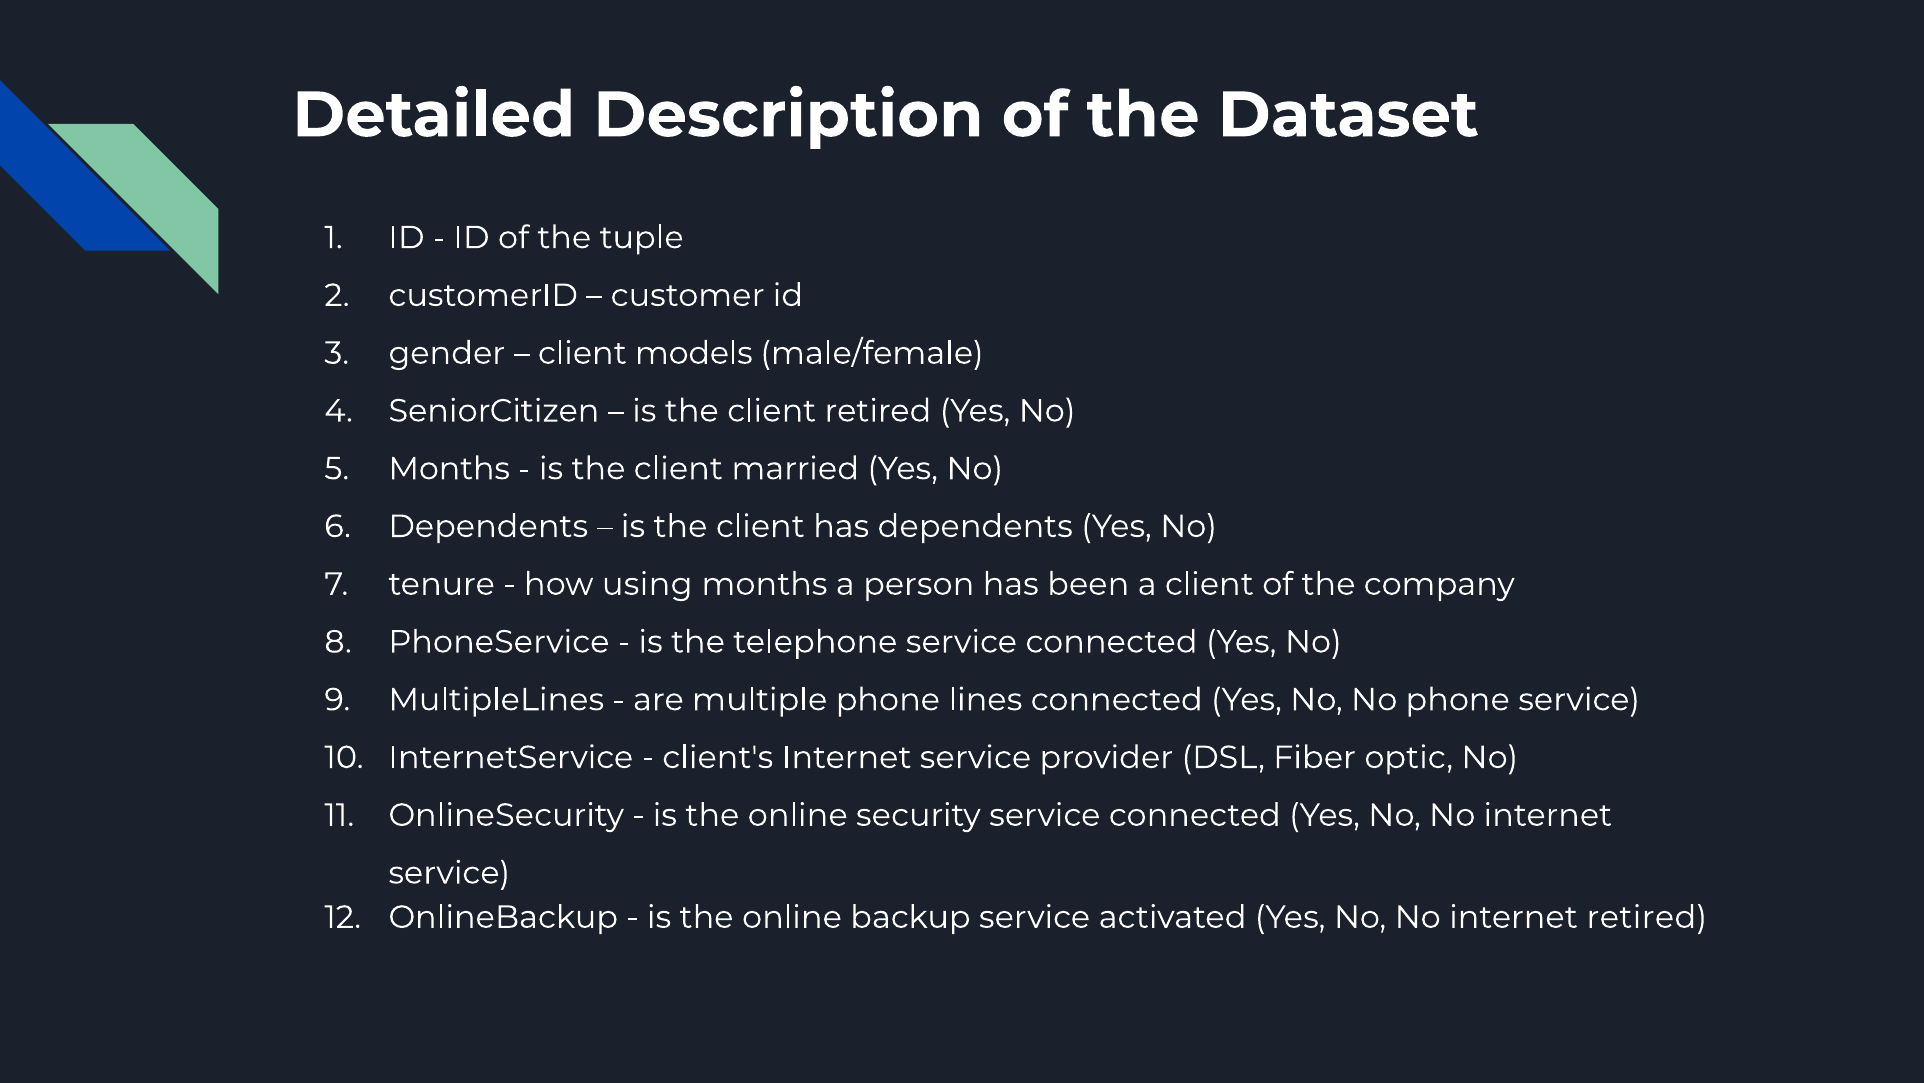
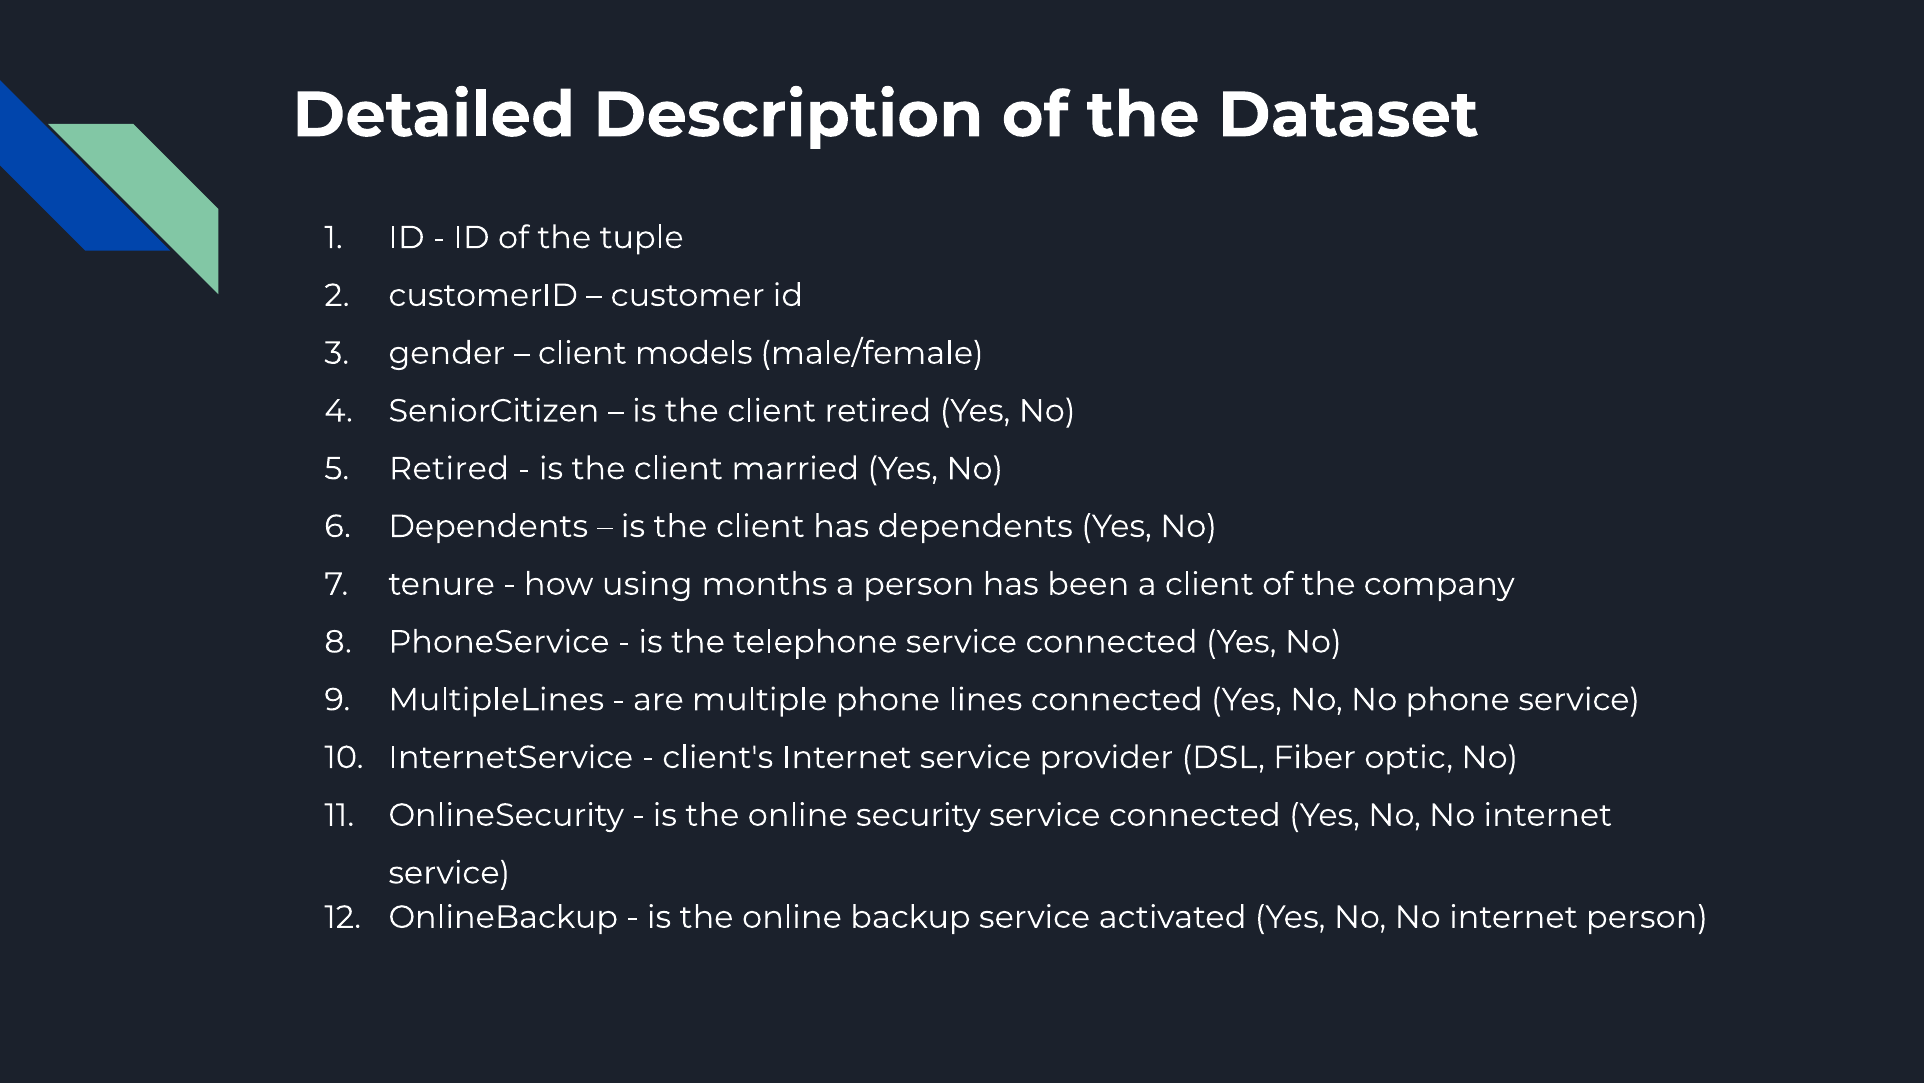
Months at (449, 468): Months -> Retired
internet retired: retired -> person
